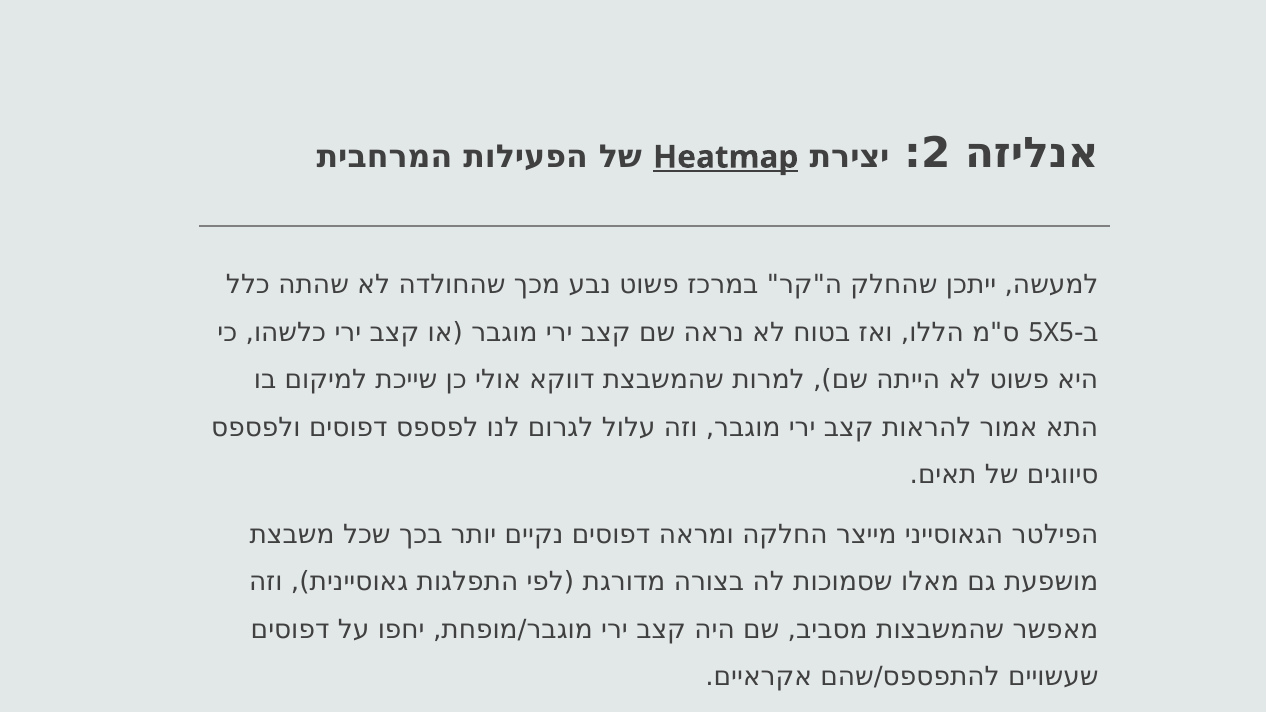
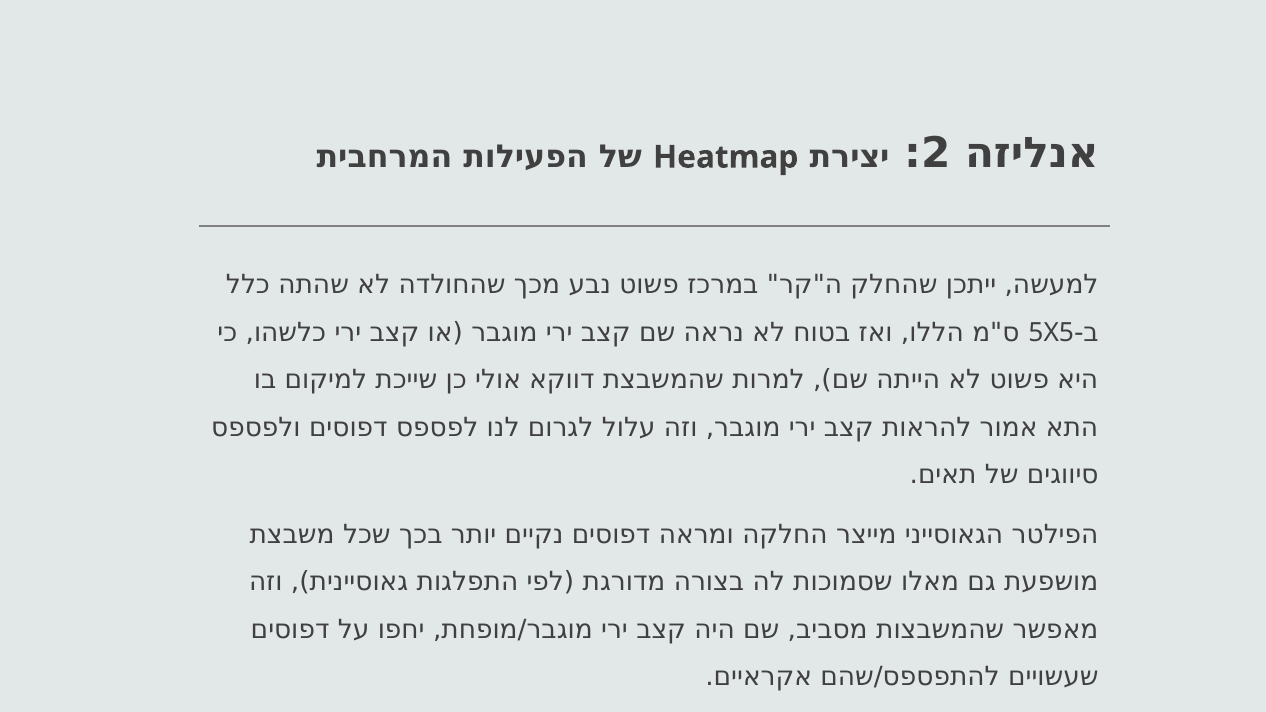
Heatmap underline: present -> none
